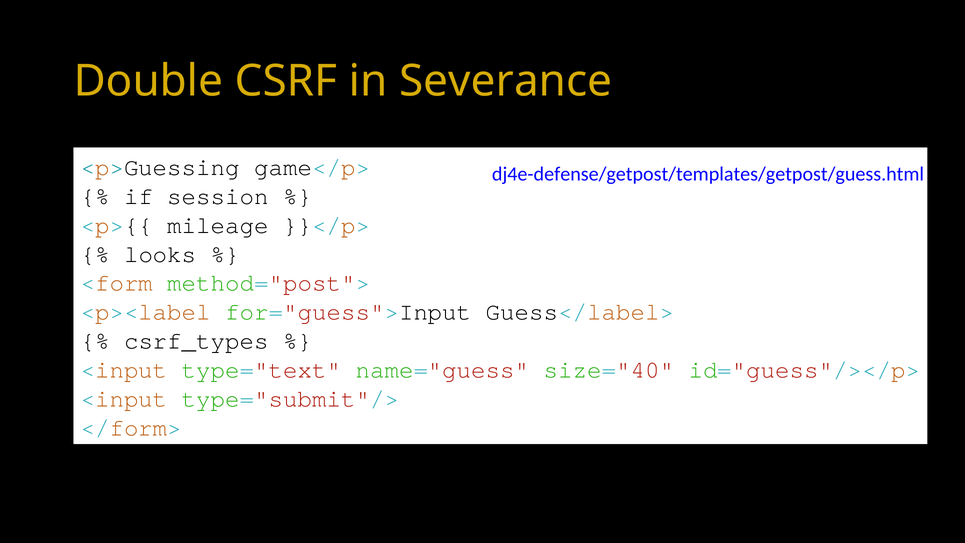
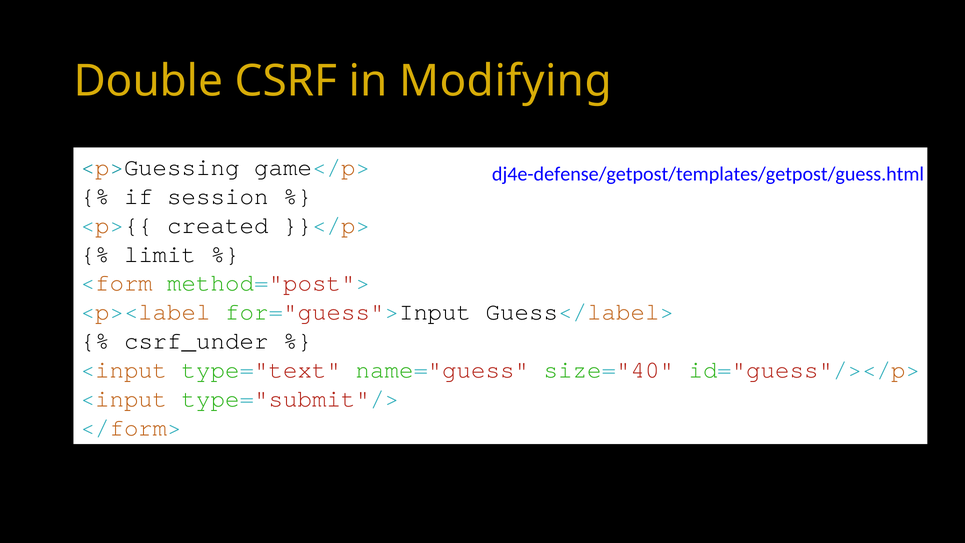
Severance: Severance -> Modifying
mileage: mileage -> created
looks: looks -> limit
csrf_types: csrf_types -> csrf_under
